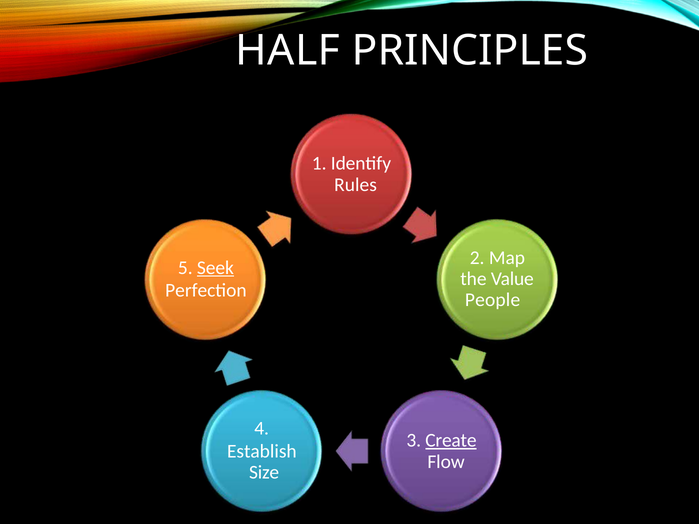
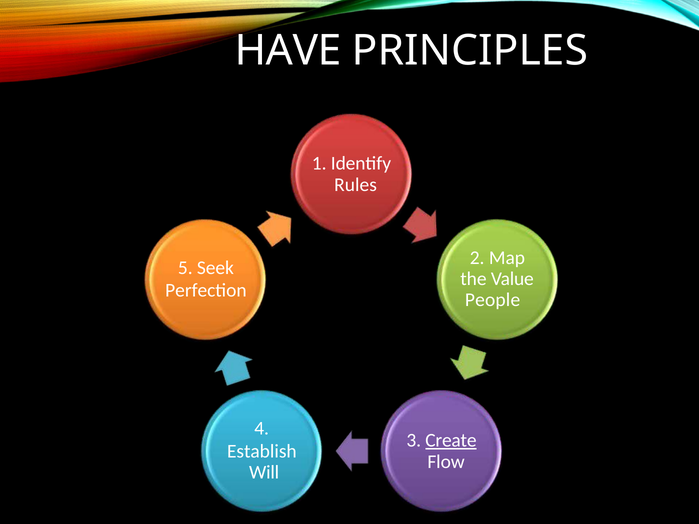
HALF: HALF -> HAVE
Seek underline: present -> none
Size: Size -> Will
